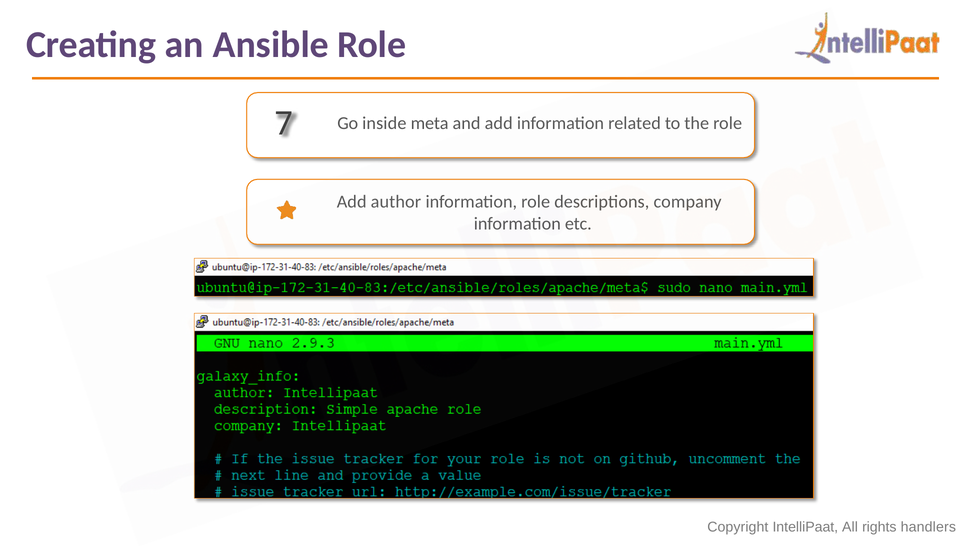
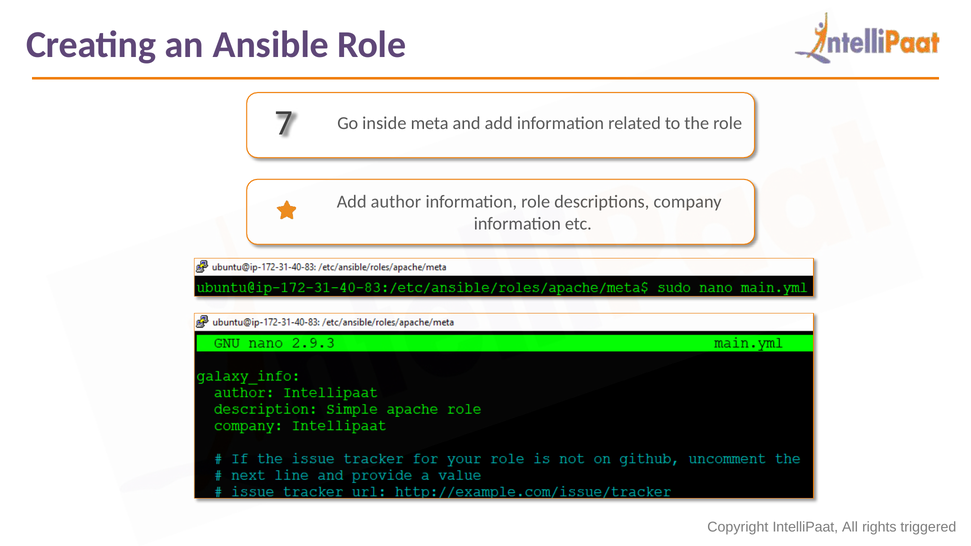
handlers: handlers -> triggered
